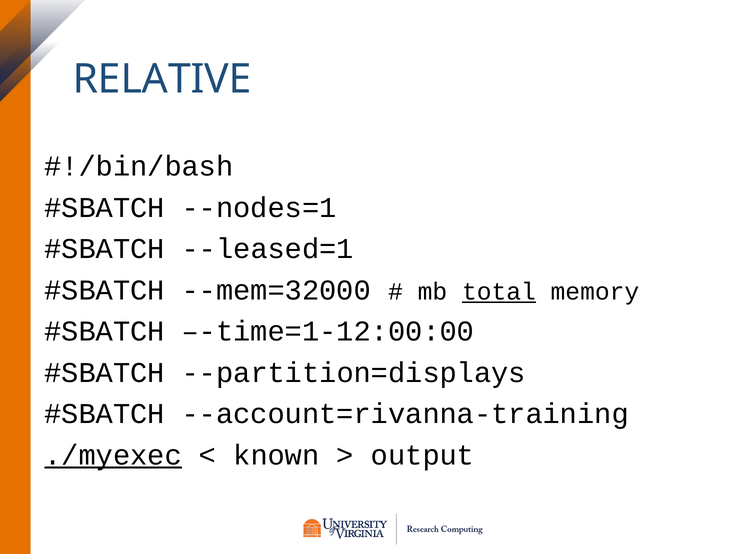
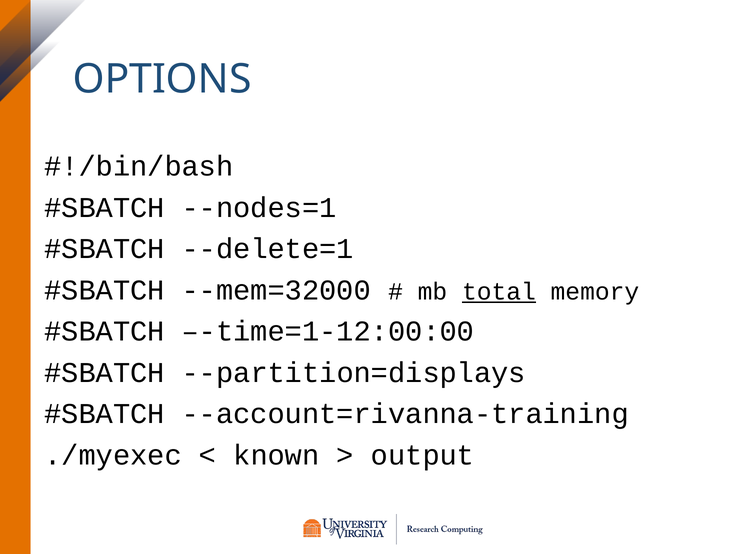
RELATIVE: RELATIVE -> OPTIONS
--leased=1: --leased=1 -> --delete=1
./myexec underline: present -> none
